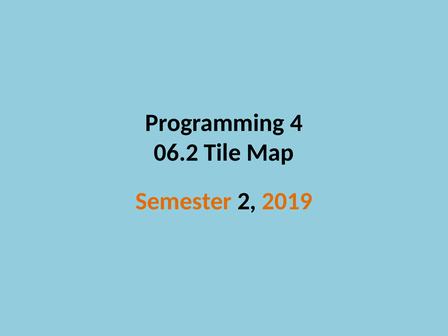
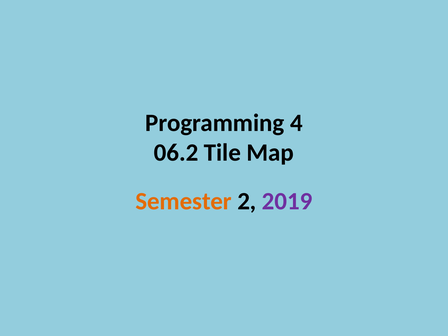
2019 colour: orange -> purple
